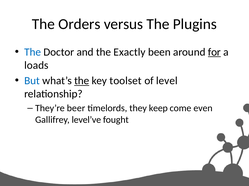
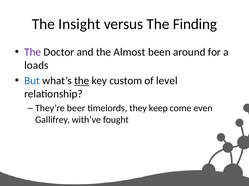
Orders: Orders -> Insight
Plugins: Plugins -> Finding
The at (33, 52) colour: blue -> purple
Exactly: Exactly -> Almost
for underline: present -> none
toolset: toolset -> custom
level’ve: level’ve -> with’ve
